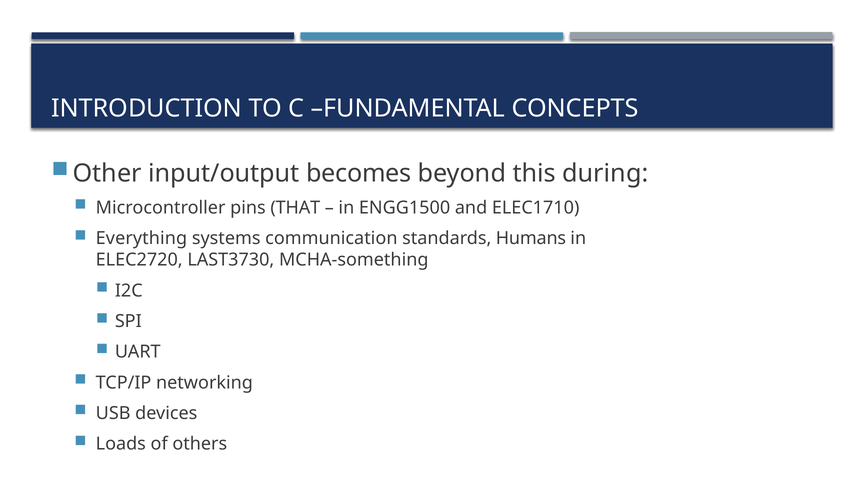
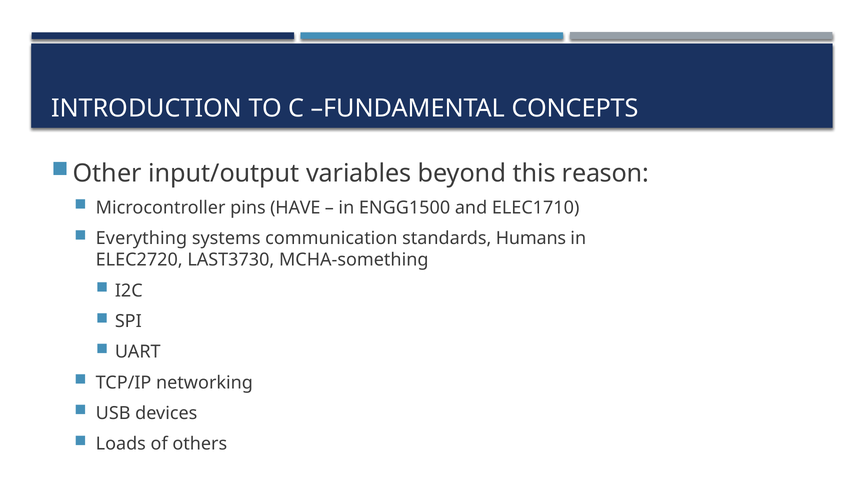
becomes: becomes -> variables
during: during -> reason
THAT: THAT -> HAVE
